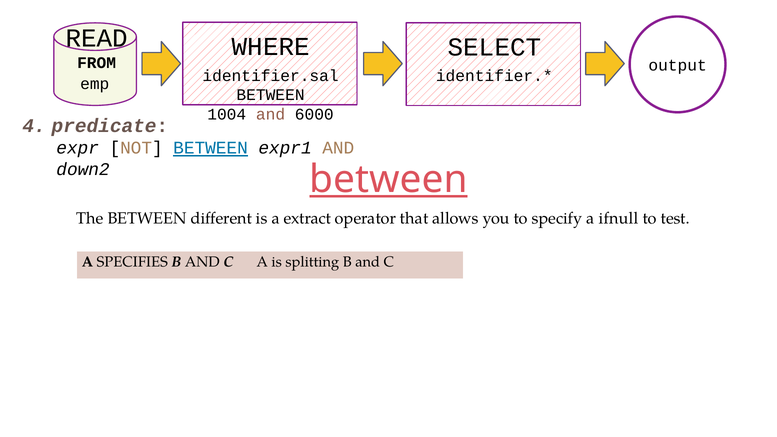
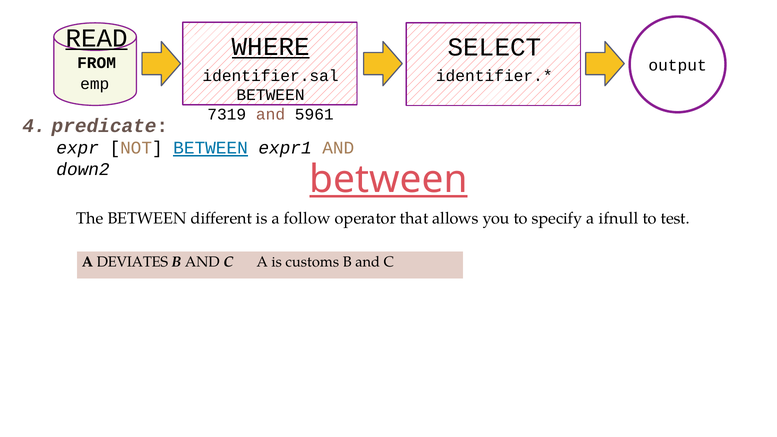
READ underline: none -> present
WHERE underline: none -> present
1004: 1004 -> 7319
6000: 6000 -> 5961
extract: extract -> follow
SPECIFIES: SPECIFIES -> DEVIATES
splitting: splitting -> customs
